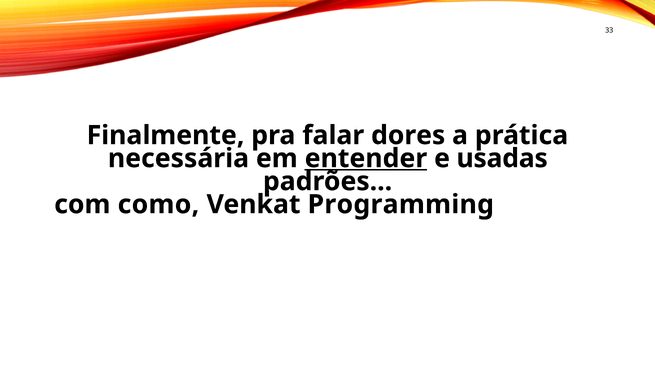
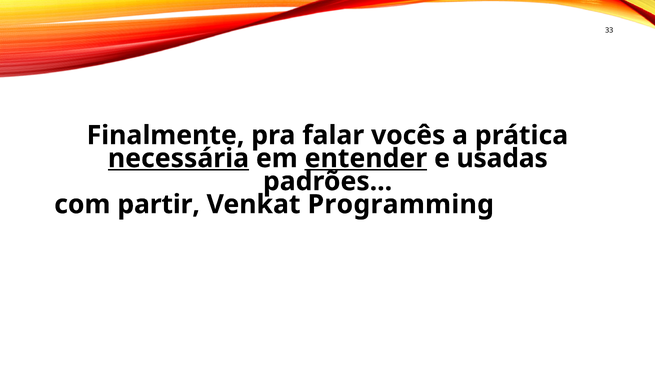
dores: dores -> vocês
necessária underline: none -> present
como: como -> partir
